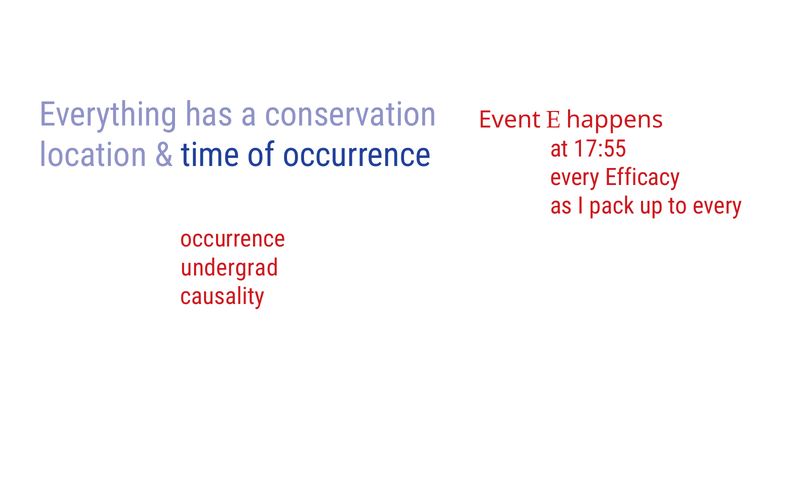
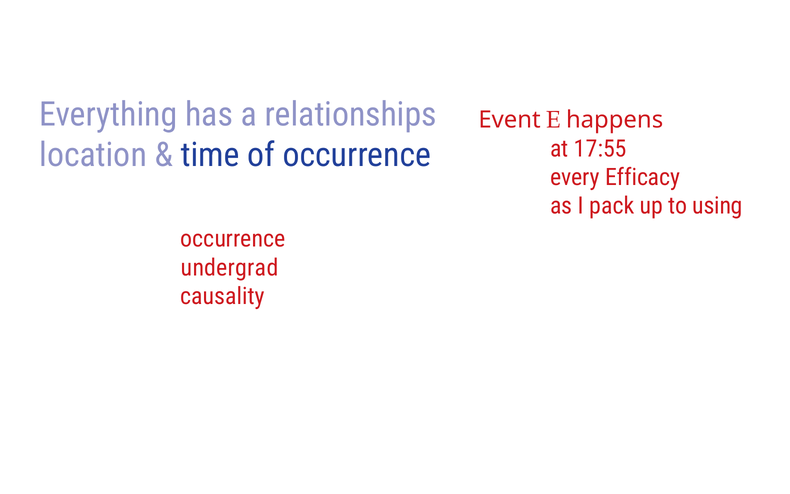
conservation: conservation -> relationships
to every: every -> using
